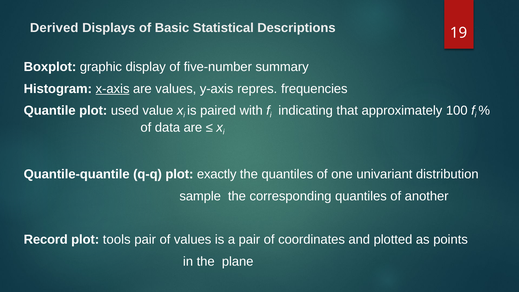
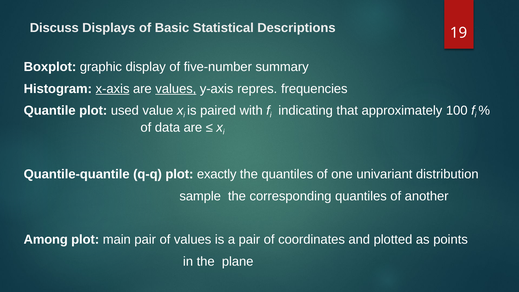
Derived: Derived -> Discuss
values at (176, 89) underline: none -> present
Record: Record -> Among
tools: tools -> main
